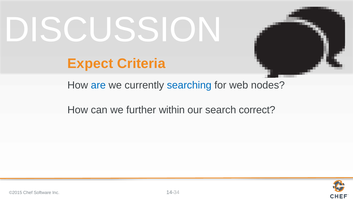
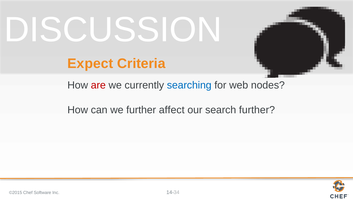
are colour: blue -> red
within: within -> affect
search correct: correct -> further
